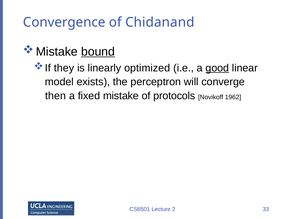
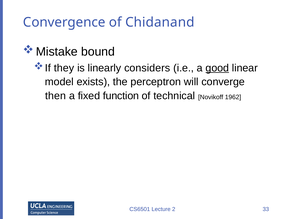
bound underline: present -> none
optimized: optimized -> considers
mistake: mistake -> function
protocols: protocols -> technical
